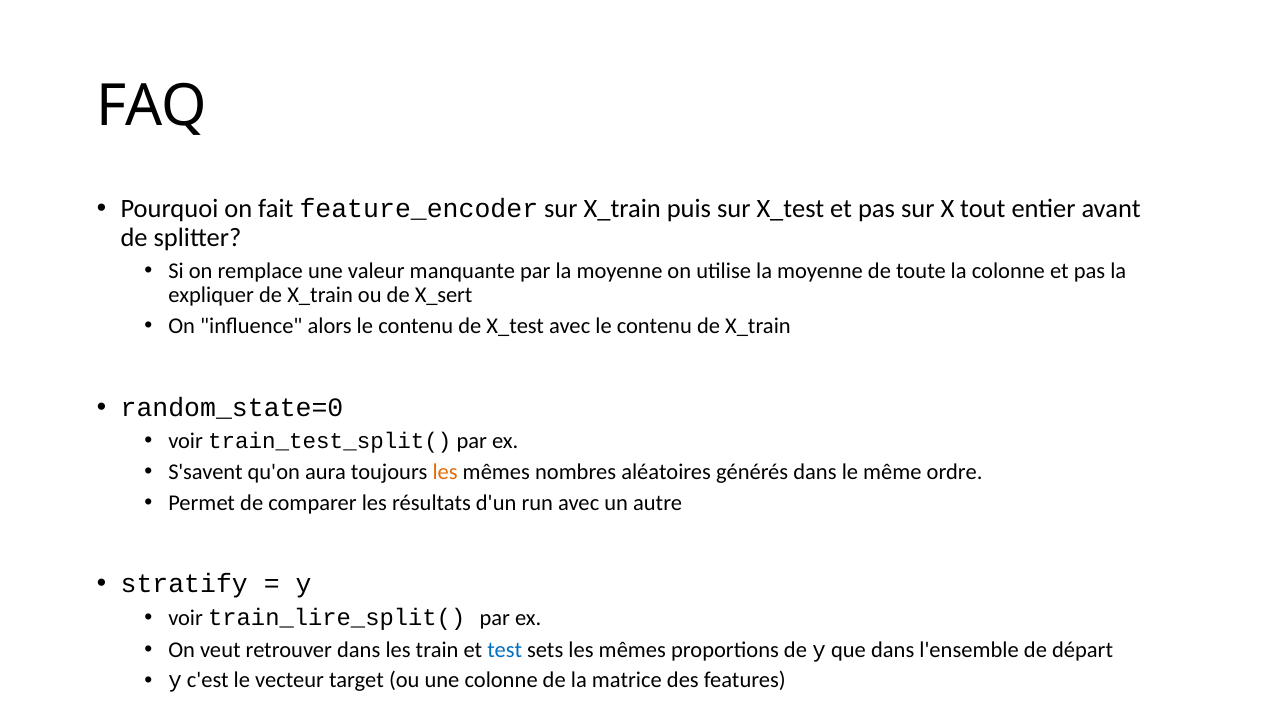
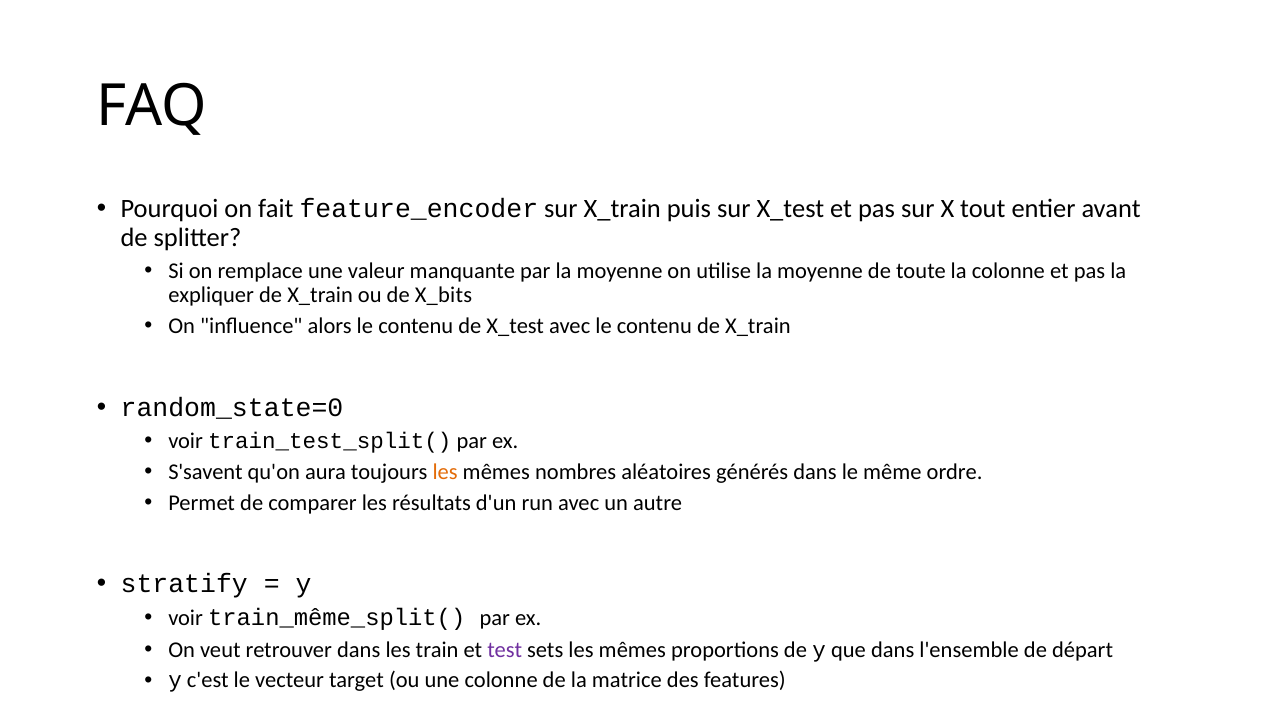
X_sert: X_sert -> X_bits
train_lire_split(: train_lire_split( -> train_même_split(
test colour: blue -> purple
